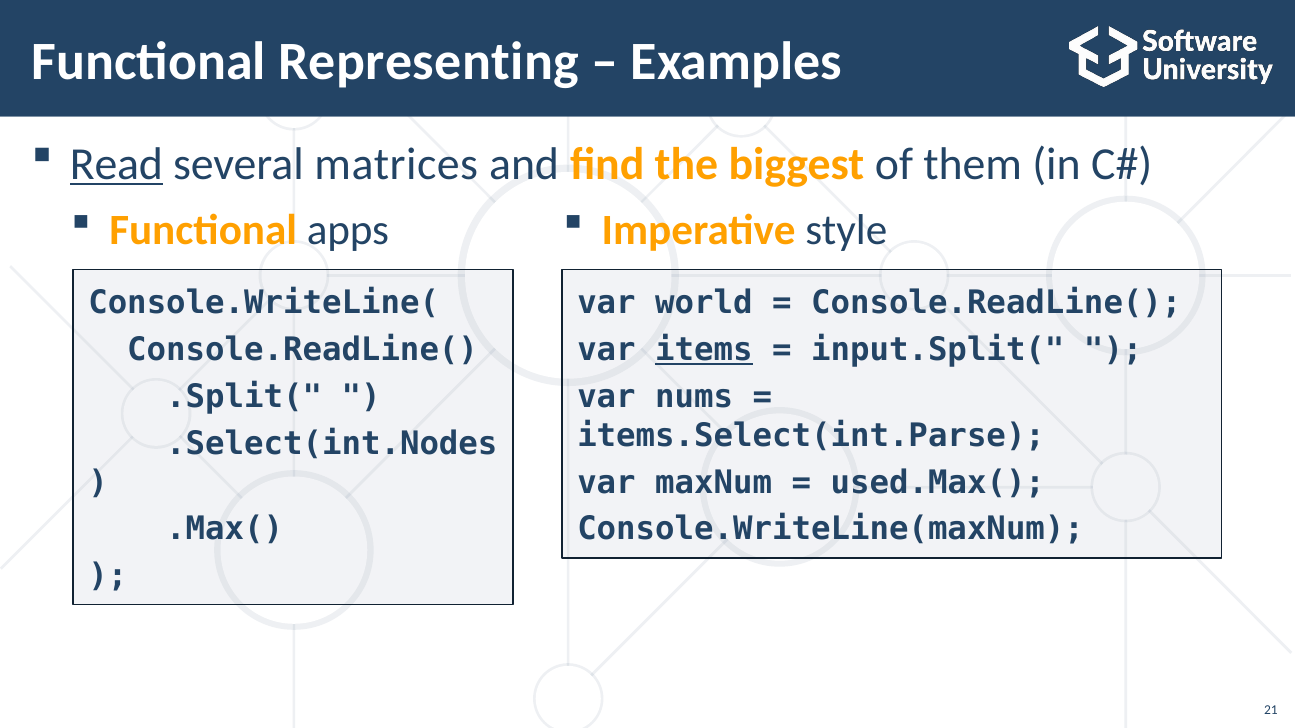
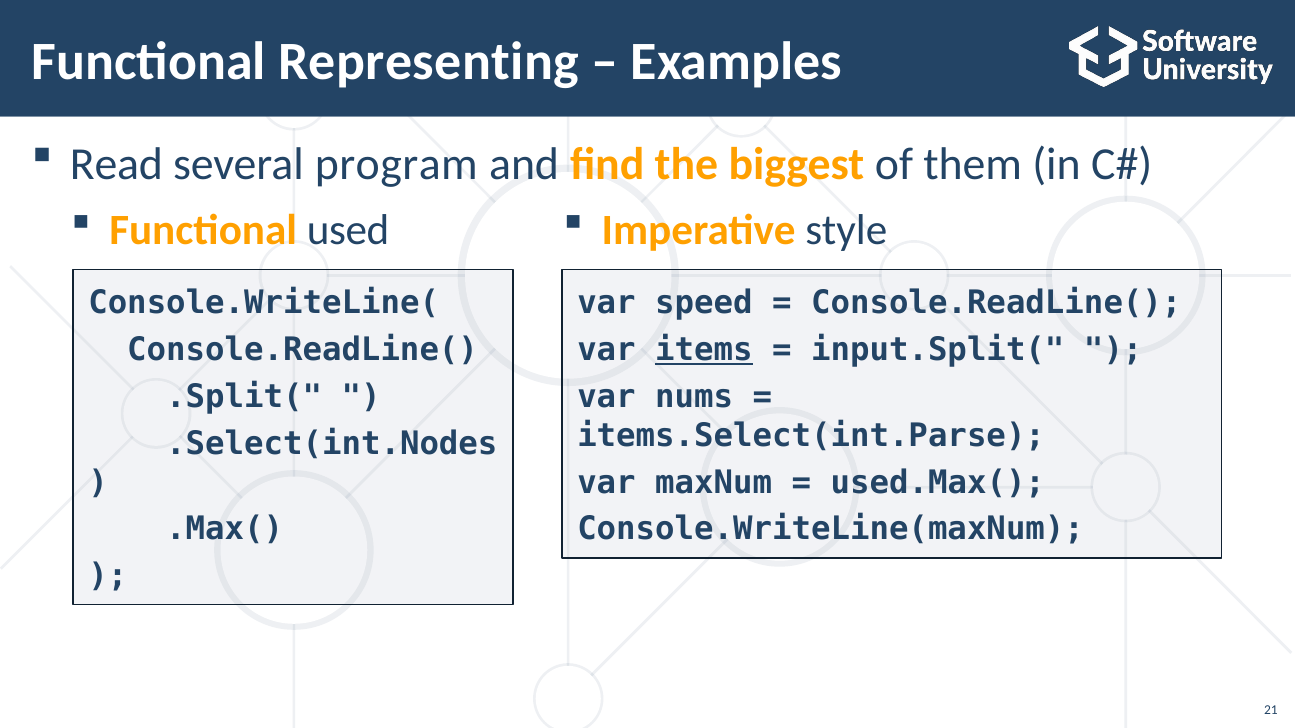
Read underline: present -> none
matrices: matrices -> program
apps: apps -> used
world: world -> speed
